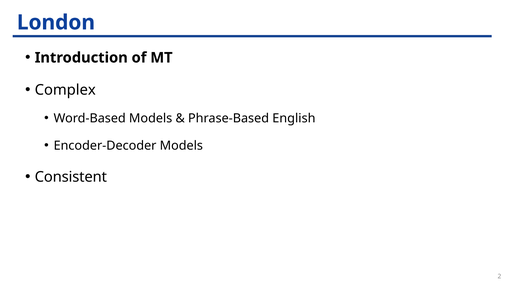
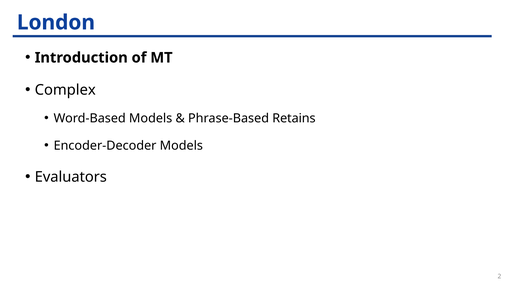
English: English -> Retains
Consistent: Consistent -> Evaluators
